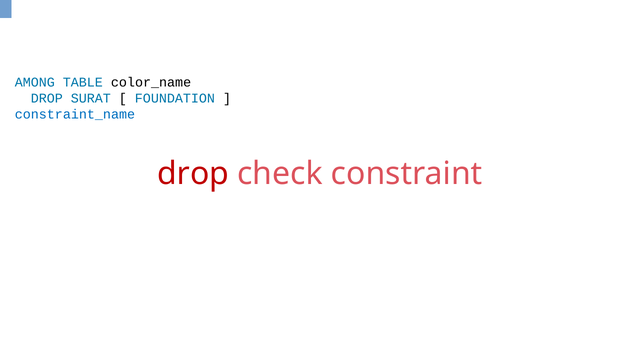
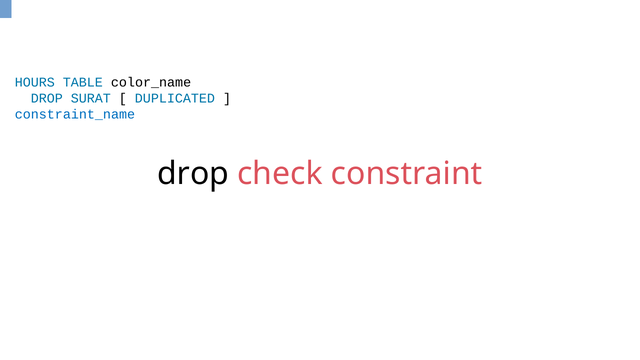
AMONG: AMONG -> HOURS
FOUNDATION: FOUNDATION -> DUPLICATED
drop at (193, 174) colour: red -> black
